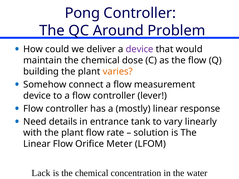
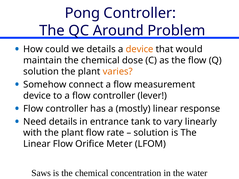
we deliver: deliver -> details
device at (140, 49) colour: purple -> orange
building at (41, 72): building -> solution
Lack: Lack -> Saws
